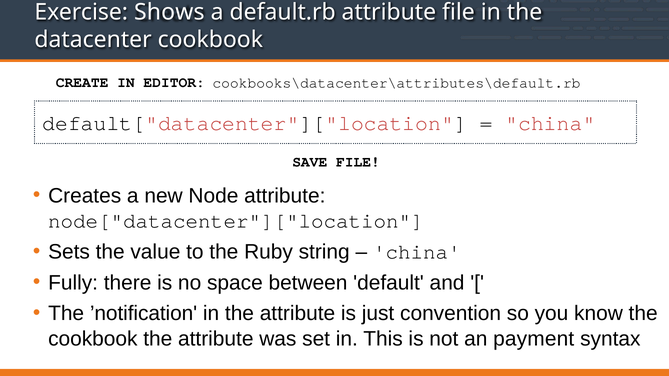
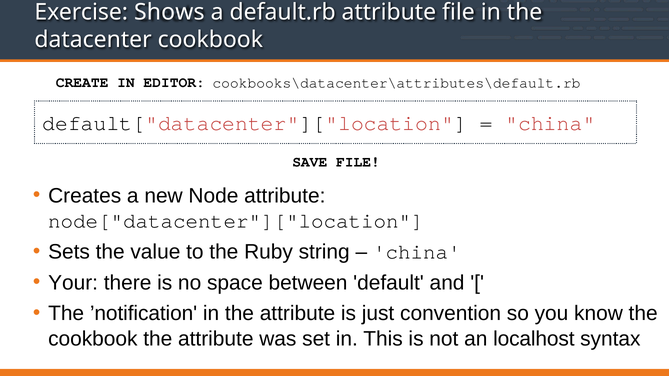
Fully: Fully -> Your
payment: payment -> localhost
